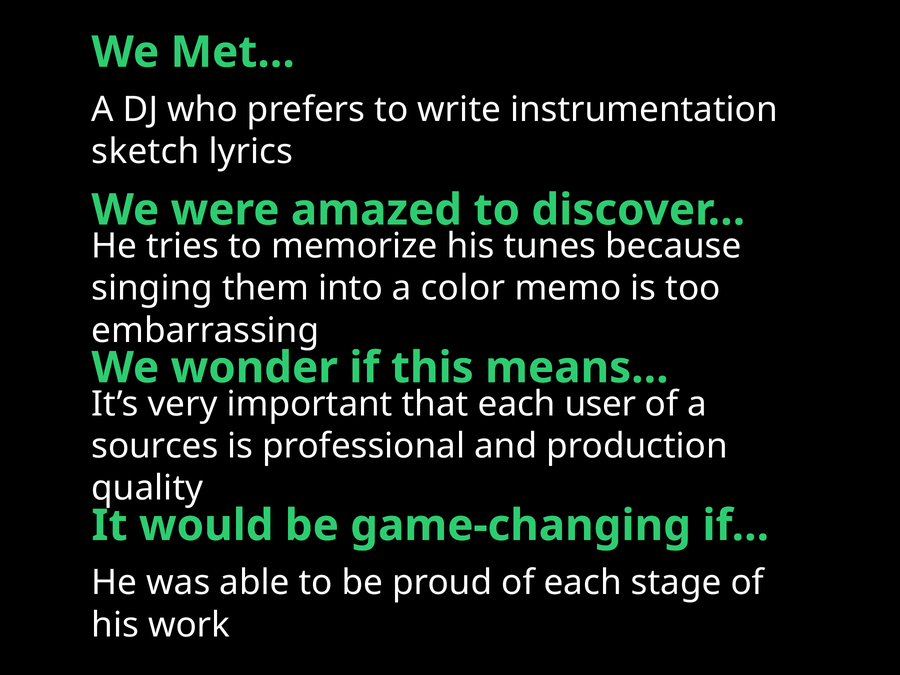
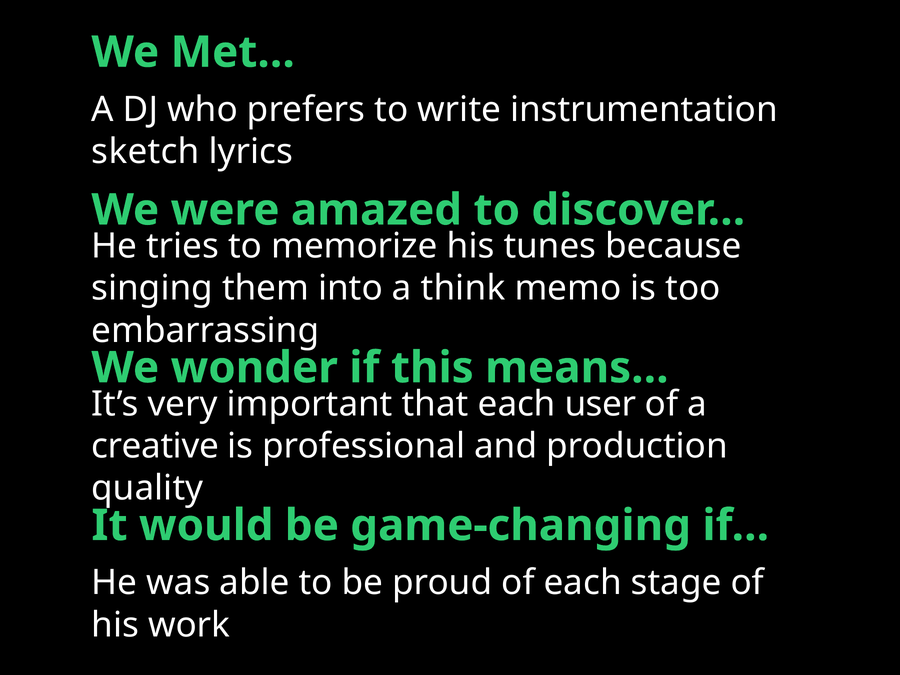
color: color -> think
sources: sources -> creative
